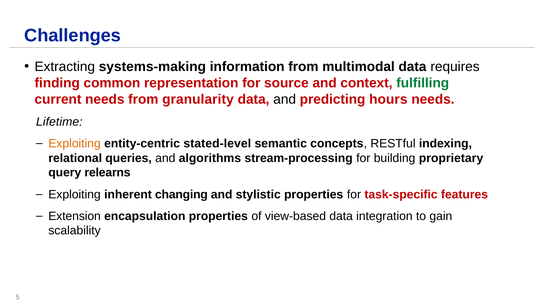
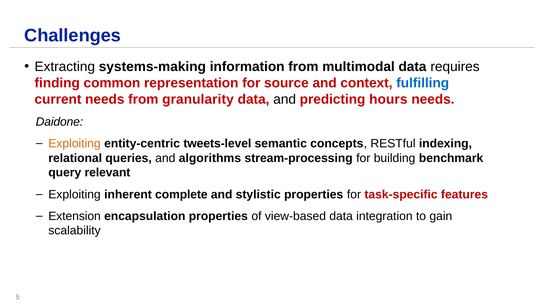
fulfilling colour: green -> blue
Lifetime: Lifetime -> Daidone
stated-level: stated-level -> tweets-level
proprietary: proprietary -> benchmark
relearns: relearns -> relevant
changing: changing -> complete
